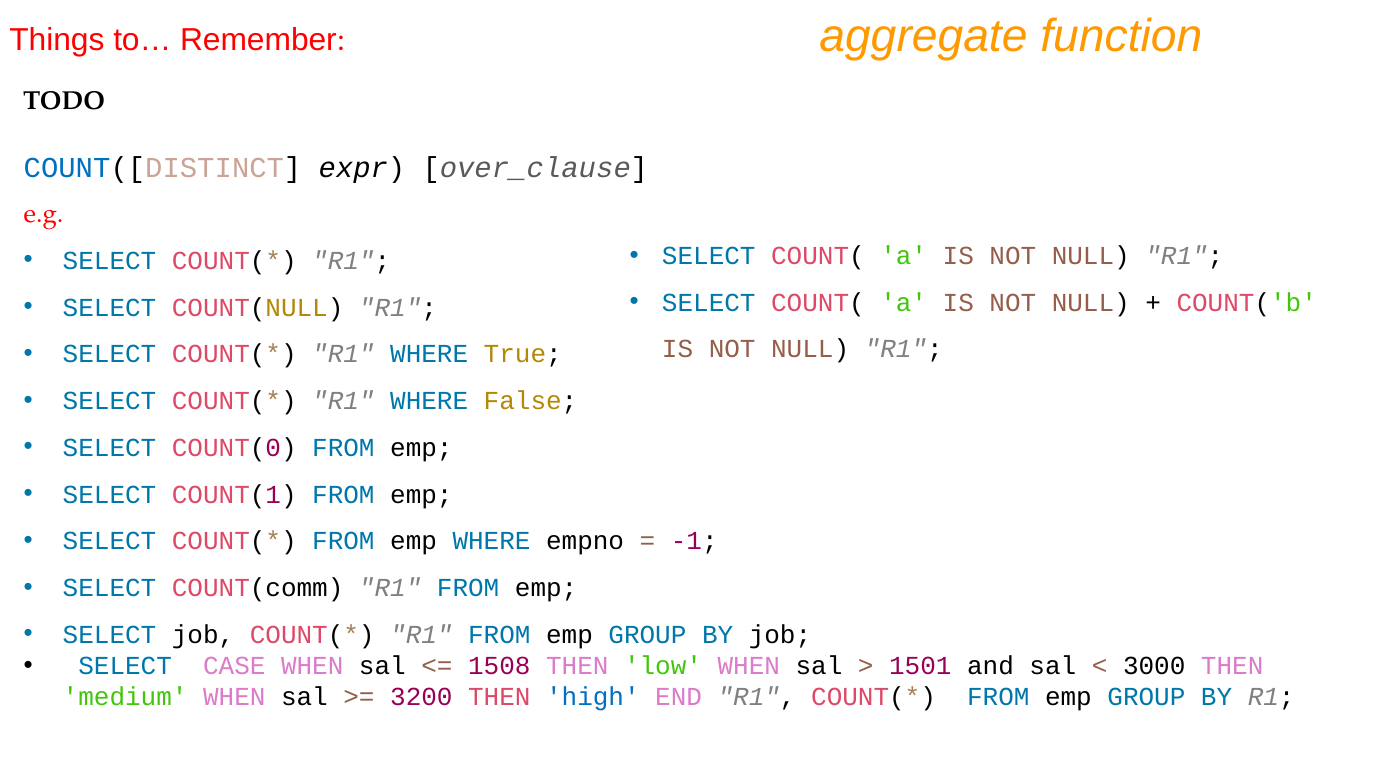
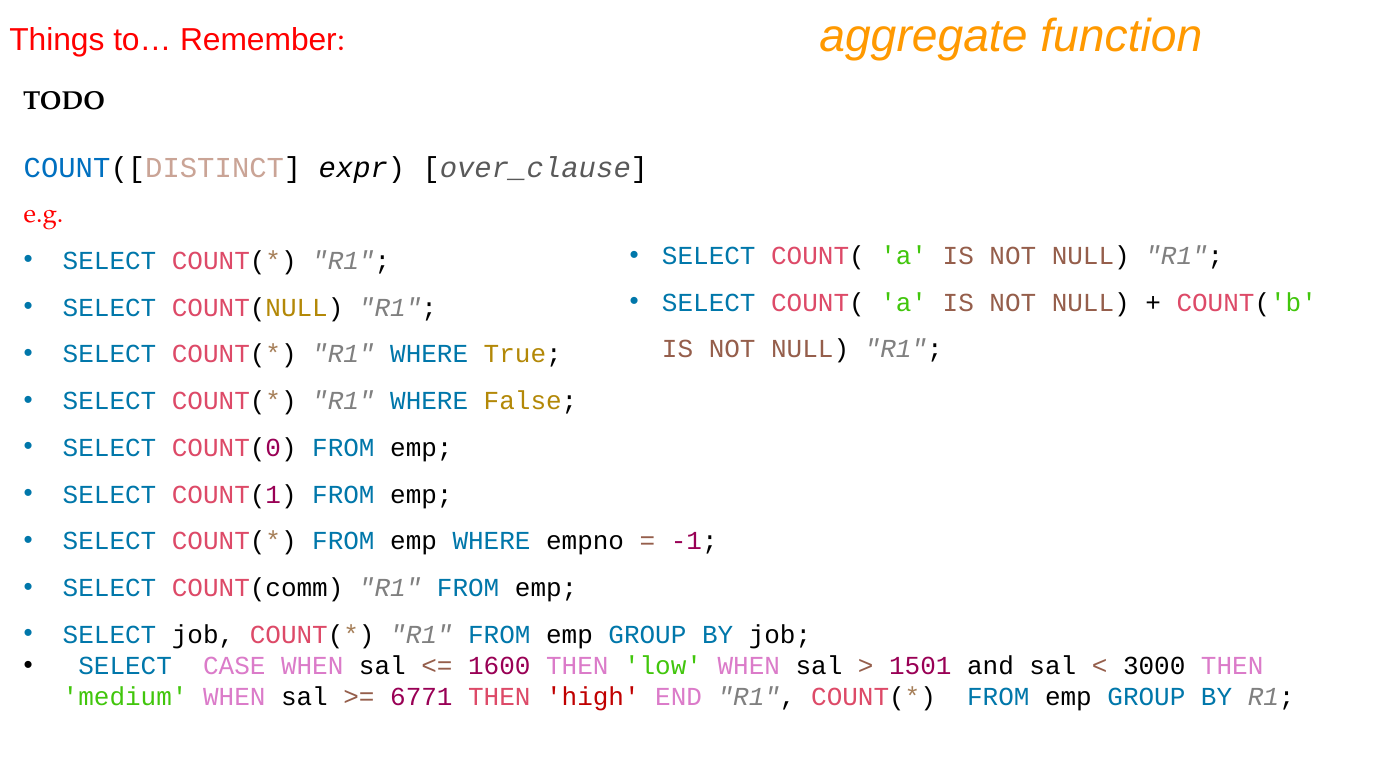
1508: 1508 -> 1600
3200: 3200 -> 6771
high colour: blue -> red
